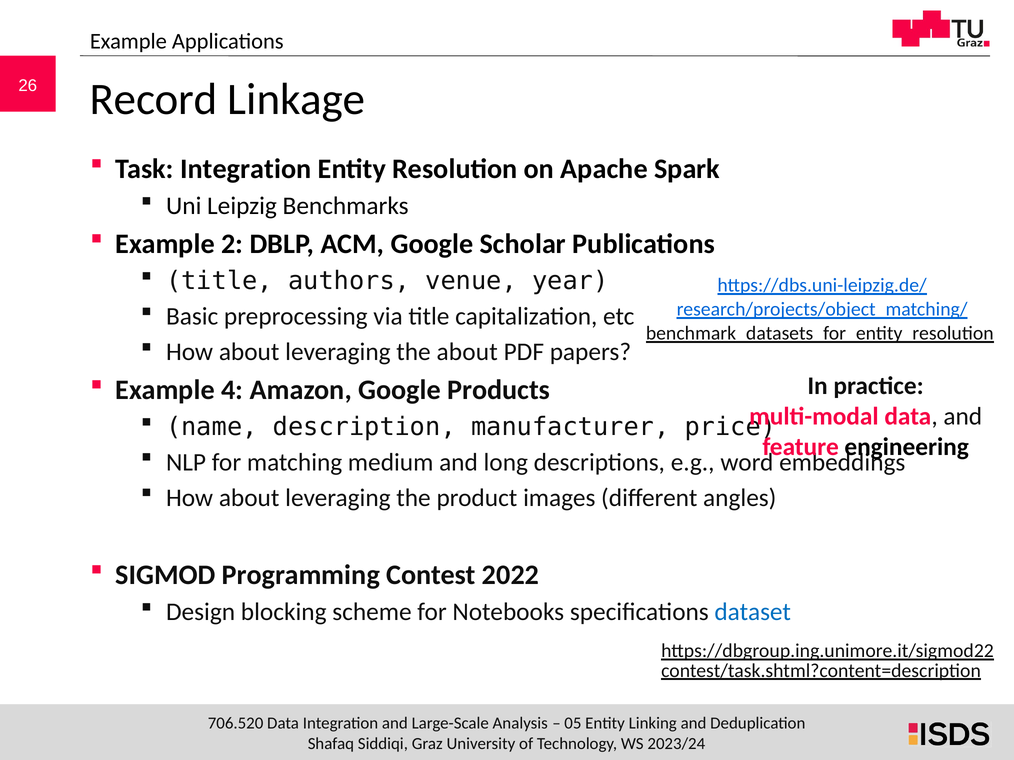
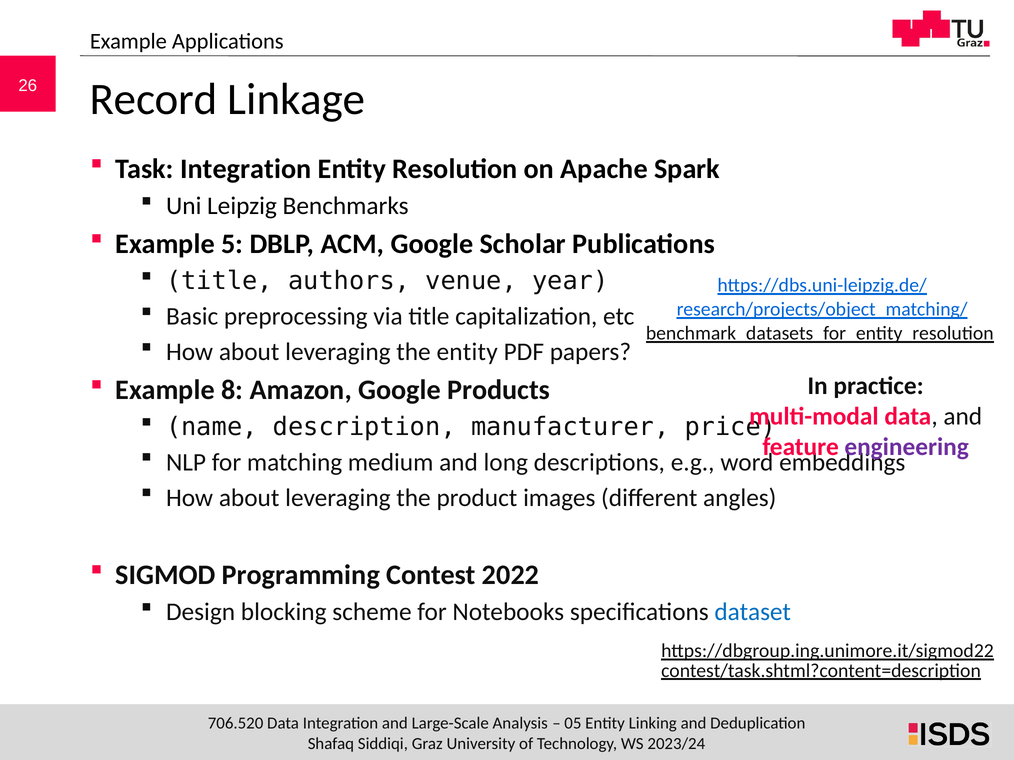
2: 2 -> 5
the about: about -> entity
4: 4 -> 8
engineering colour: black -> purple
